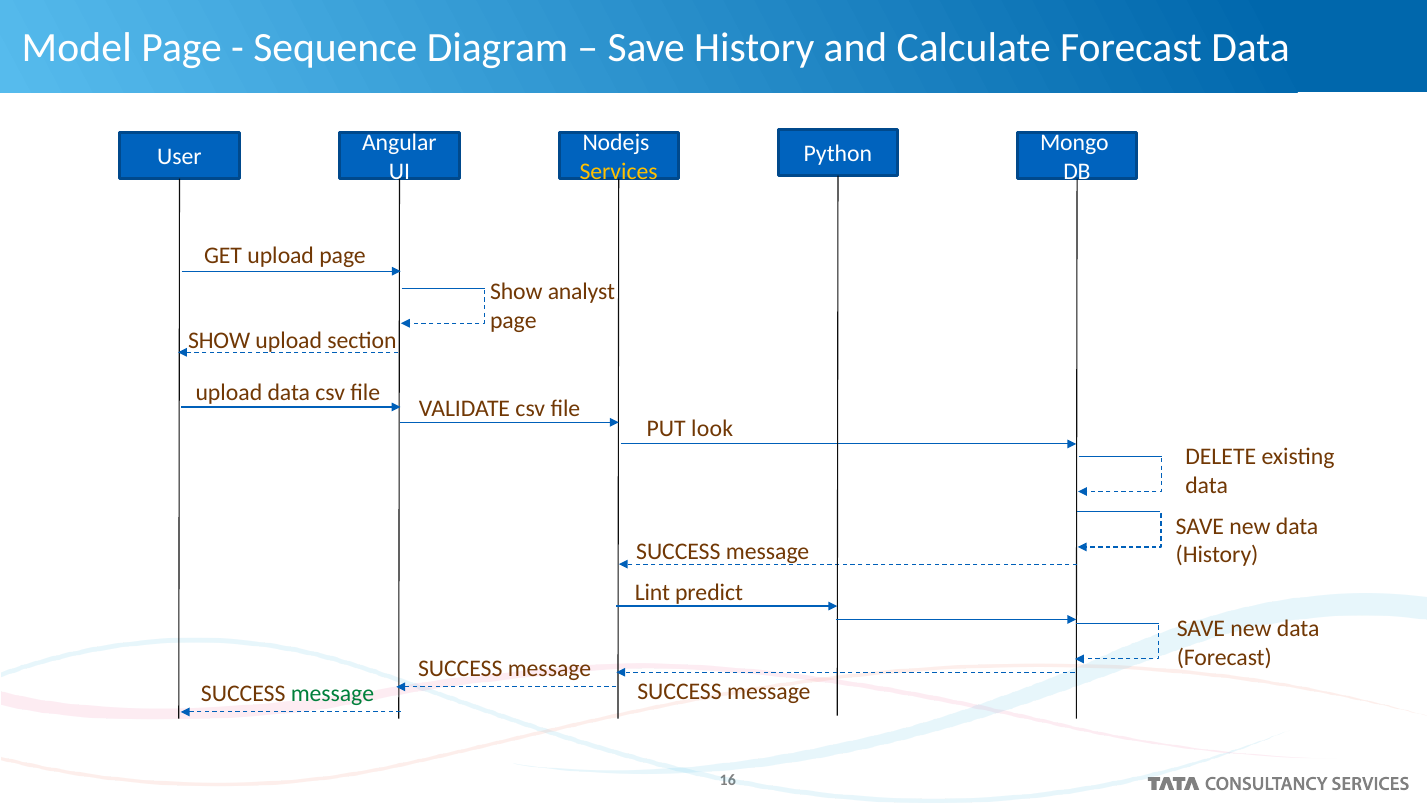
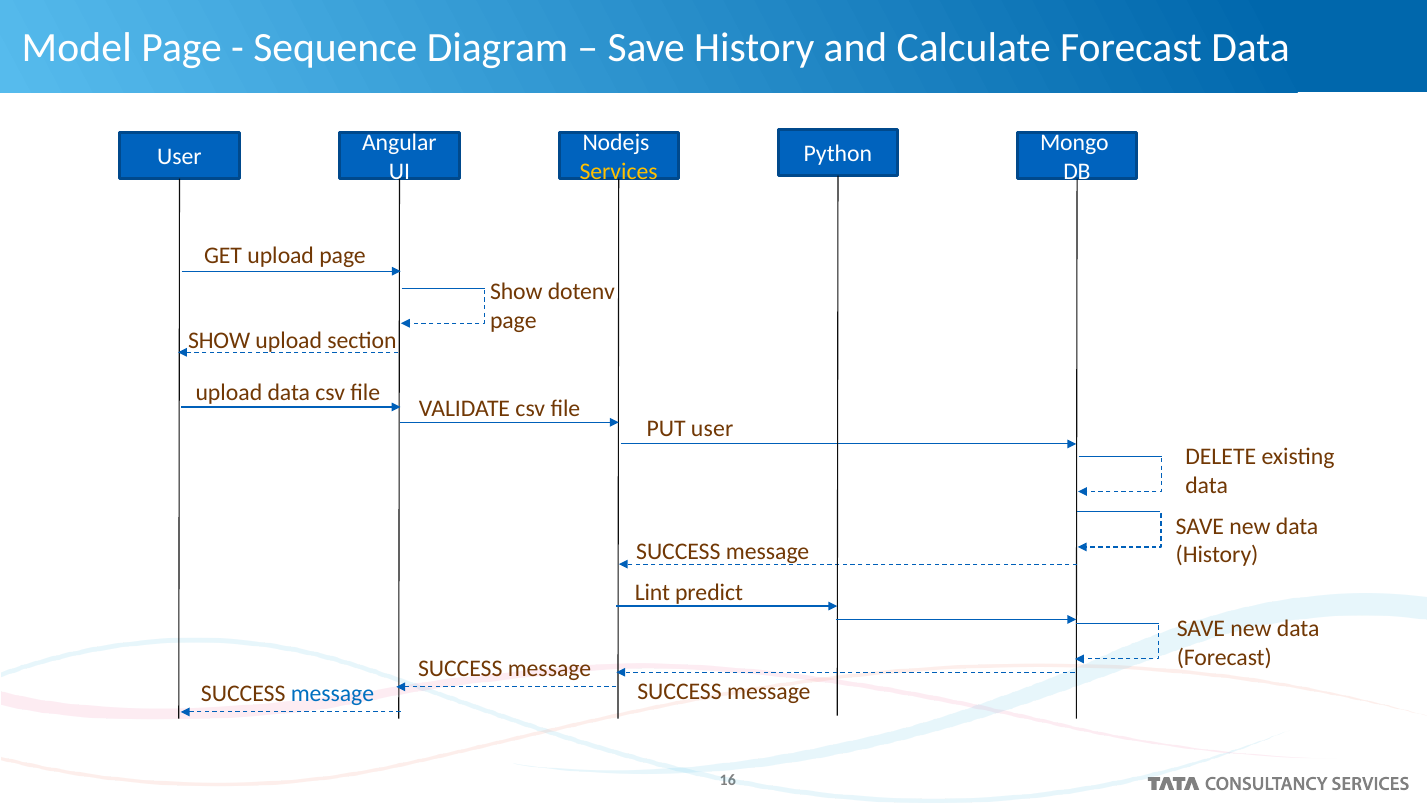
analyst: analyst -> dotenv
PUT look: look -> user
message at (332, 693) colour: green -> blue
